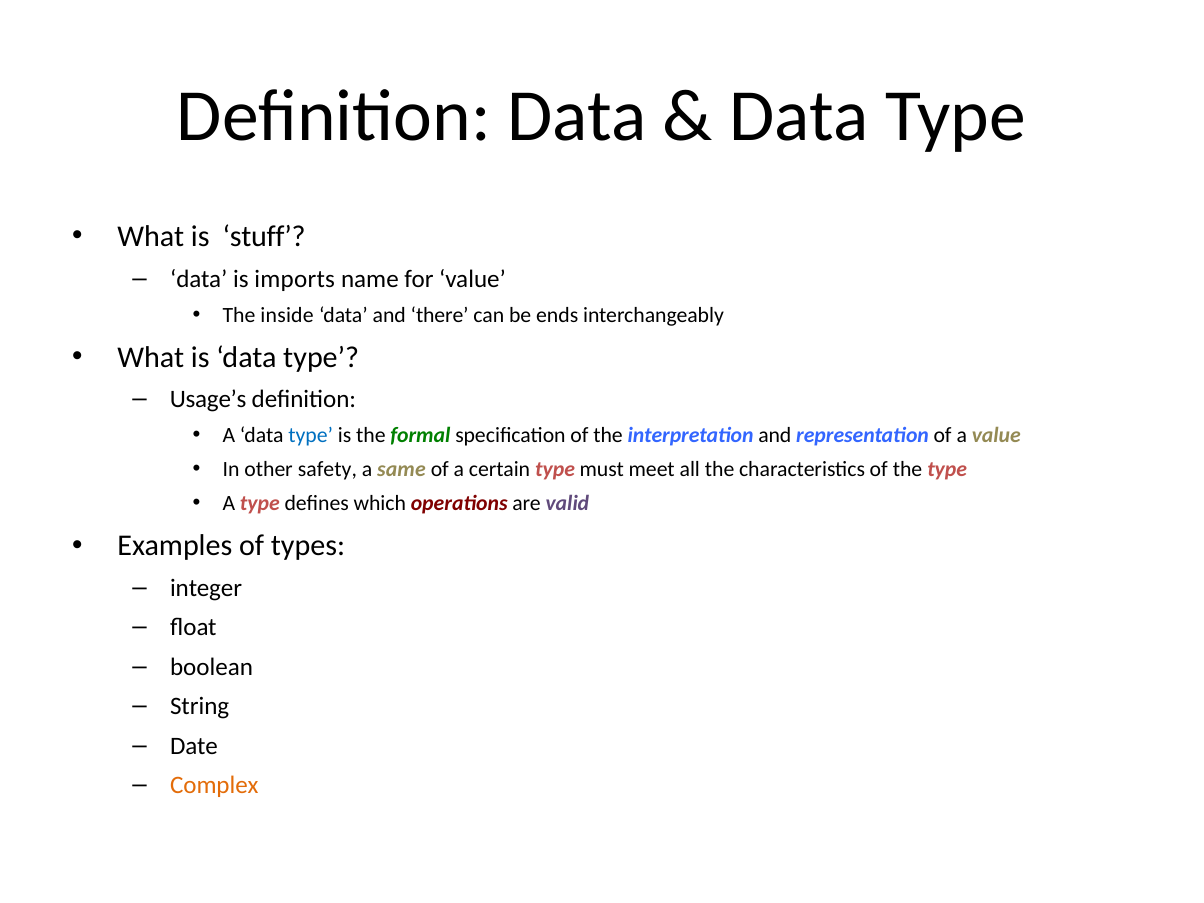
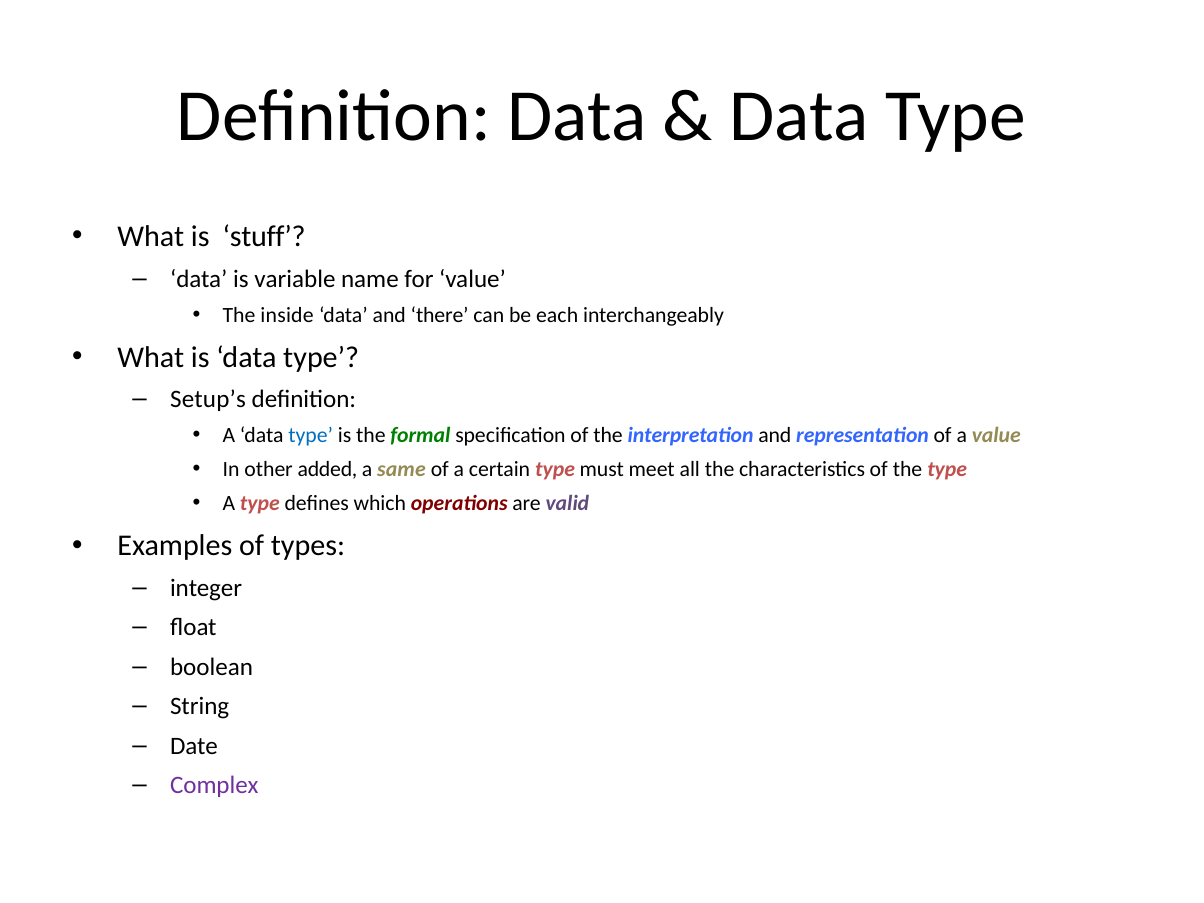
imports: imports -> variable
ends: ends -> each
Usage’s: Usage’s -> Setup’s
safety: safety -> added
Complex colour: orange -> purple
